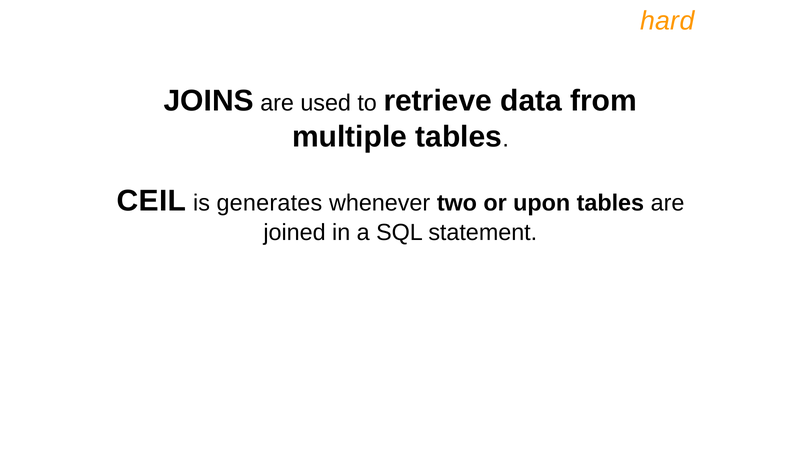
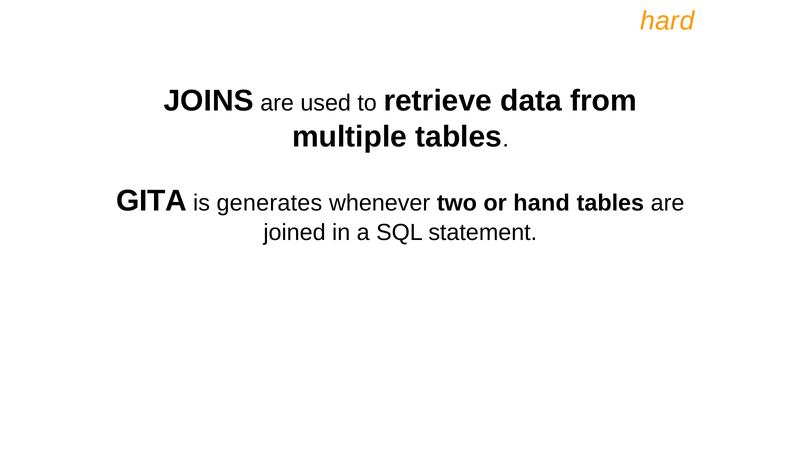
CEIL: CEIL -> GITA
upon: upon -> hand
